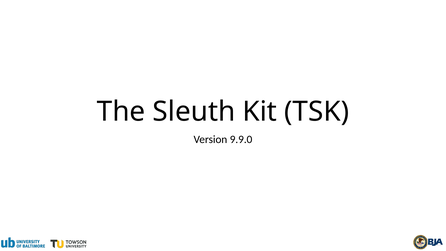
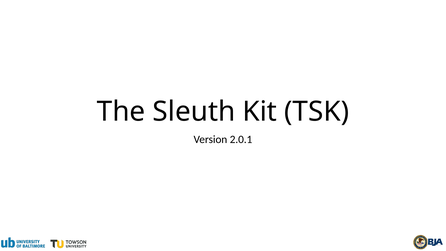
9.9.0: 9.9.0 -> 2.0.1
